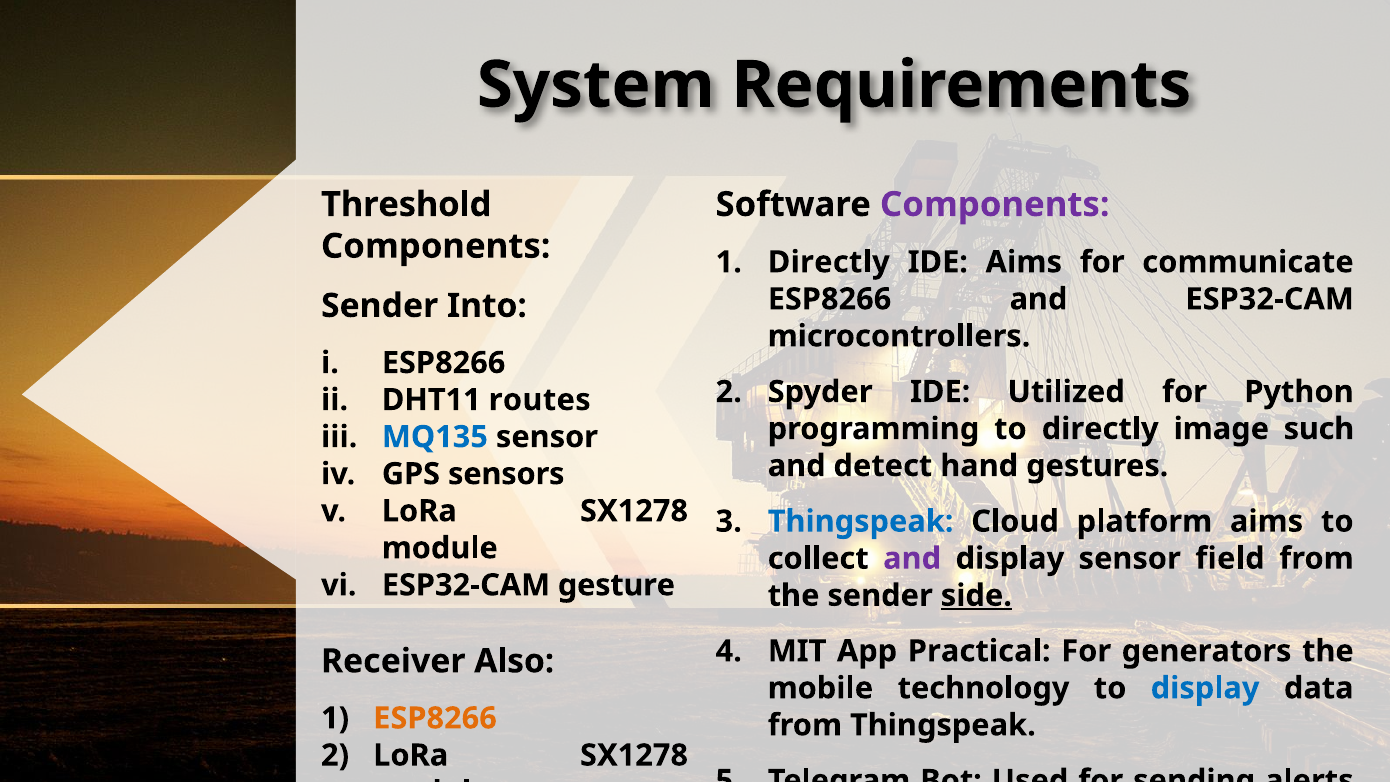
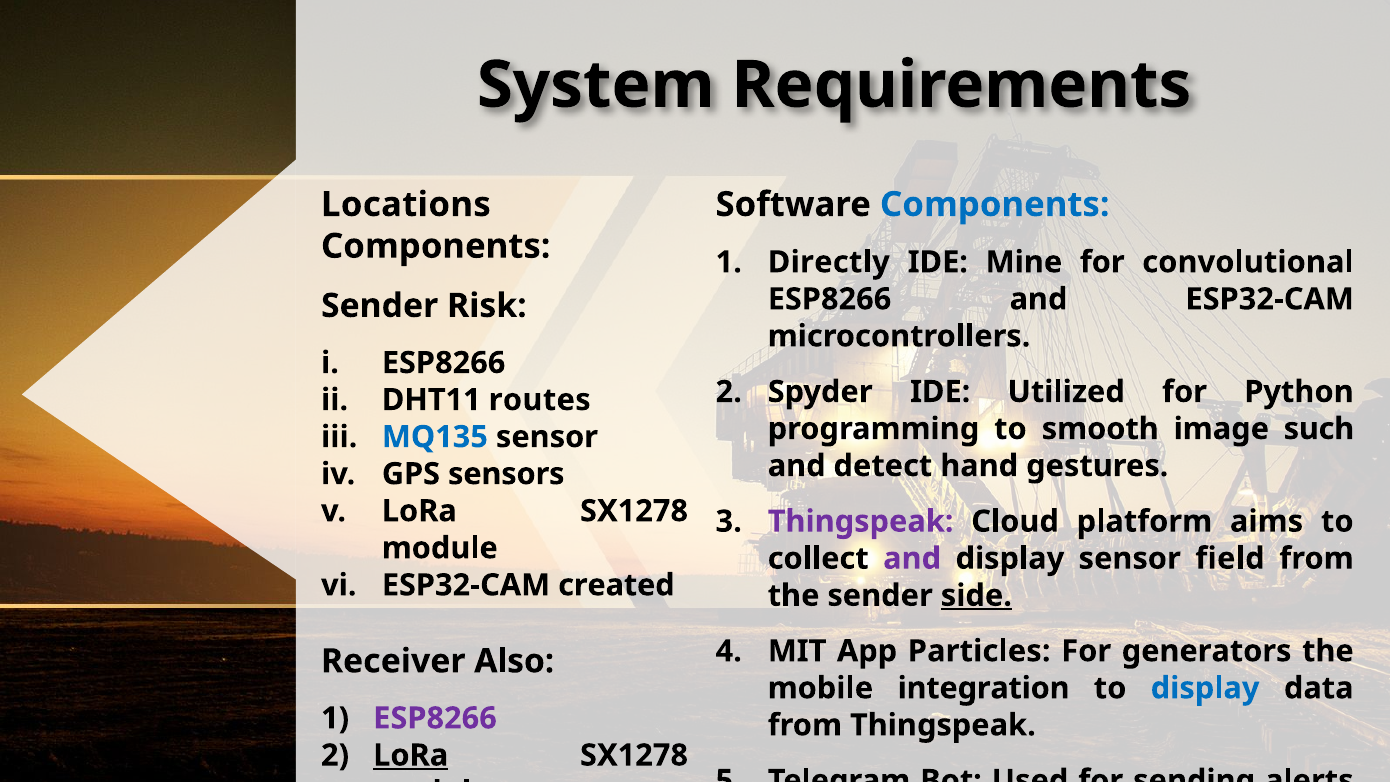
Threshold at (406, 205): Threshold -> Locations
Components at (995, 205) colour: purple -> blue
IDE Aims: Aims -> Mine
communicate: communicate -> convolutional
Into: Into -> Risk
to directly: directly -> smooth
Thingspeak at (861, 521) colour: blue -> purple
gesture: gesture -> created
Practical: Practical -> Particles
technology: technology -> integration
ESP8266 at (435, 718) colour: orange -> purple
LoRa at (411, 755) underline: none -> present
